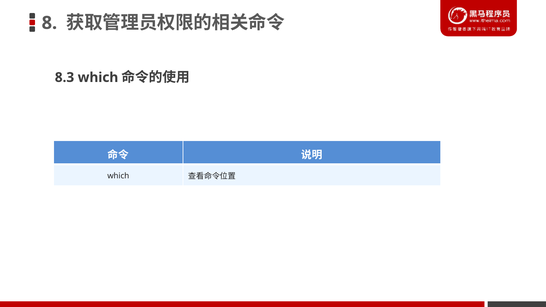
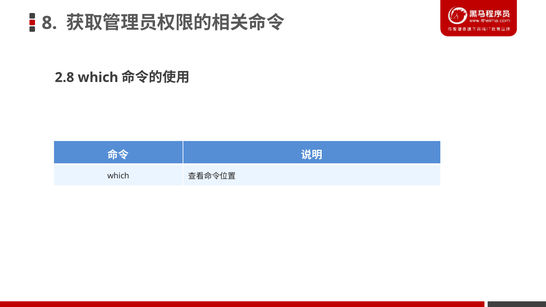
8.3: 8.3 -> 2.8
